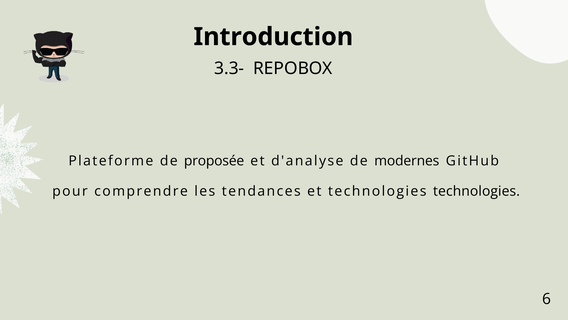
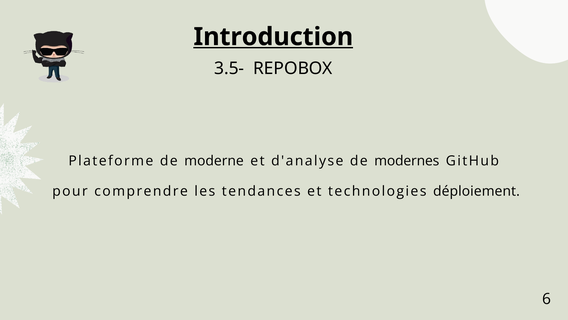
Introduction underline: none -> present
3.3-: 3.3- -> 3.5-
proposée: proposée -> moderne
technologies technologies: technologies -> déploiement
